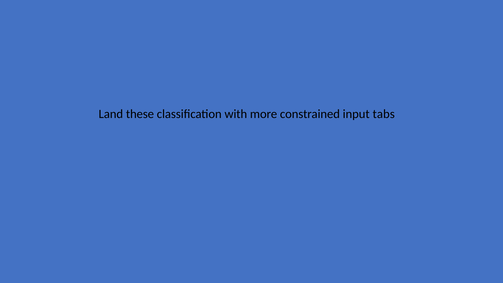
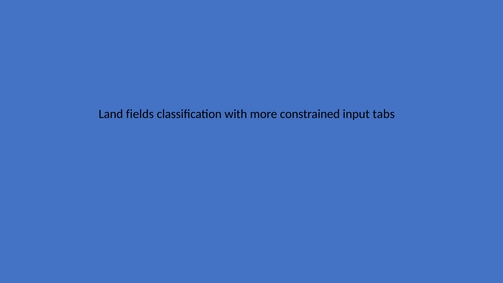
these: these -> fields
